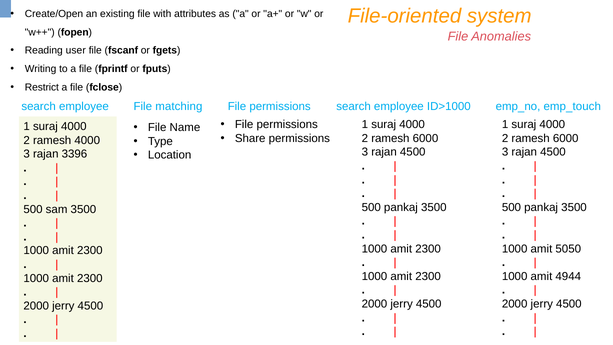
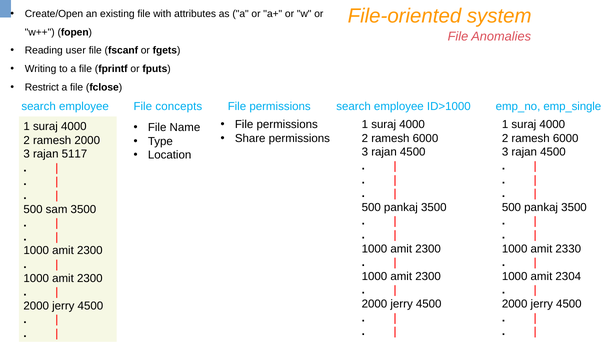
matching: matching -> concepts
emp_touch: emp_touch -> emp_single
ramesh 4000: 4000 -> 2000
3396: 3396 -> 5117
5050: 5050 -> 2330
4944: 4944 -> 2304
